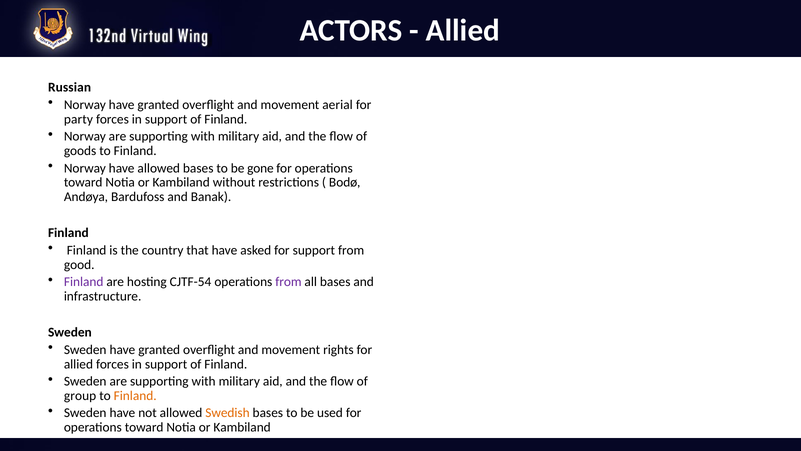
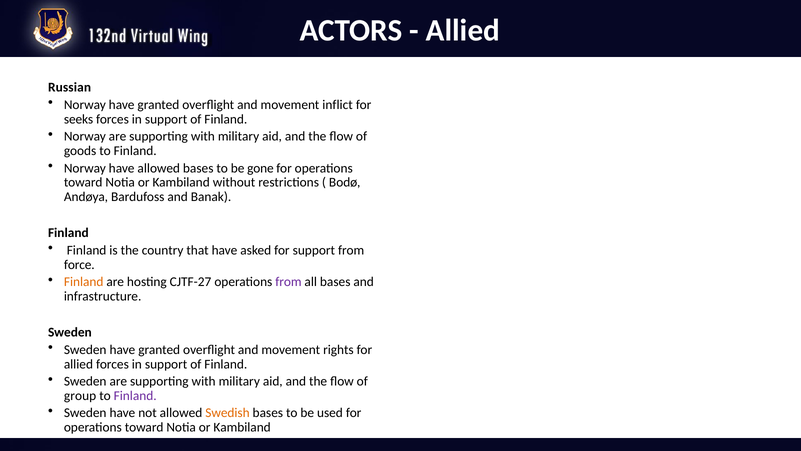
aerial: aerial -> inflict
party: party -> seeks
good: good -> force
Finland at (84, 282) colour: purple -> orange
CJTF-54: CJTF-54 -> CJTF-27
Finland at (135, 395) colour: orange -> purple
